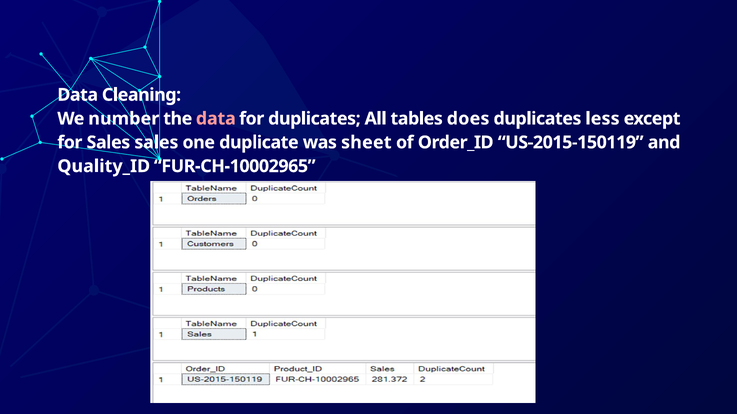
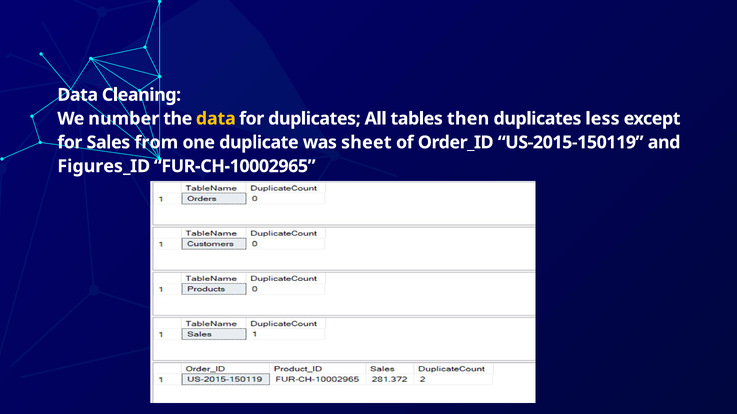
data at (216, 119) colour: pink -> yellow
does: does -> then
Sales sales: sales -> from
Quality_ID: Quality_ID -> Figures_ID
